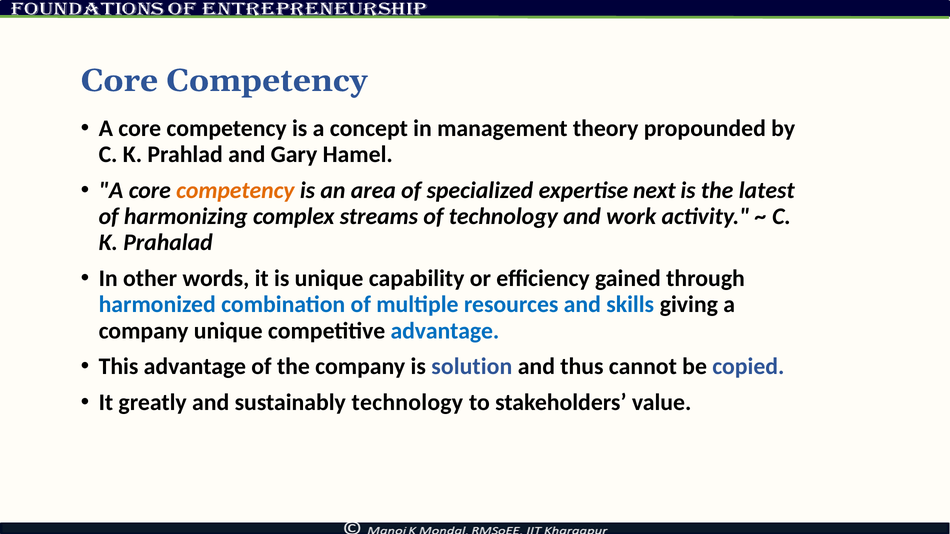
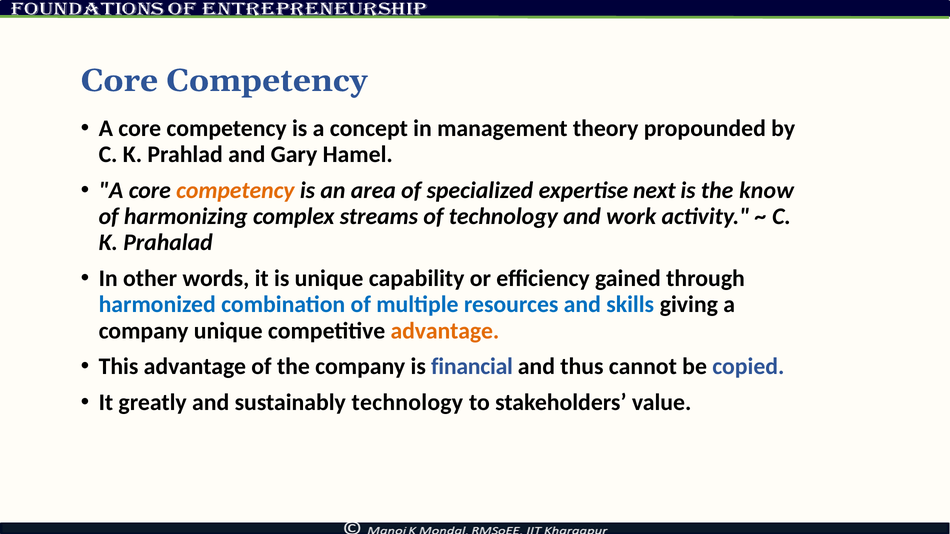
latest: latest -> know
advantage at (445, 331) colour: blue -> orange
solution: solution -> financial
